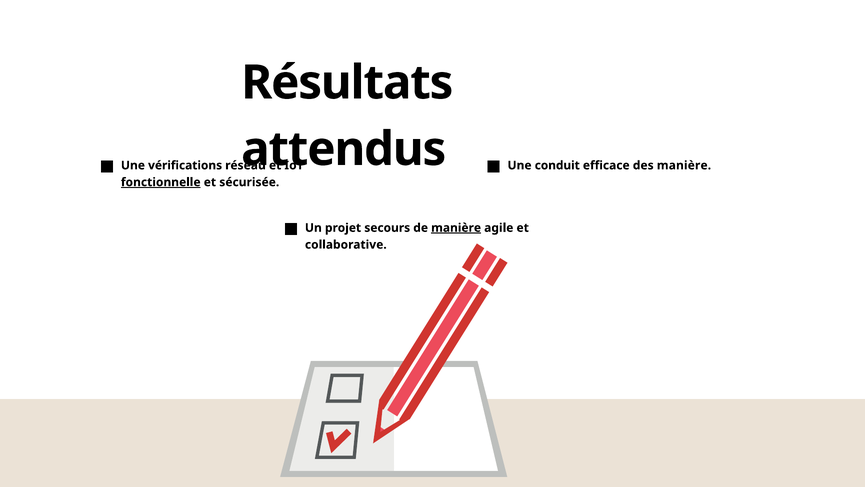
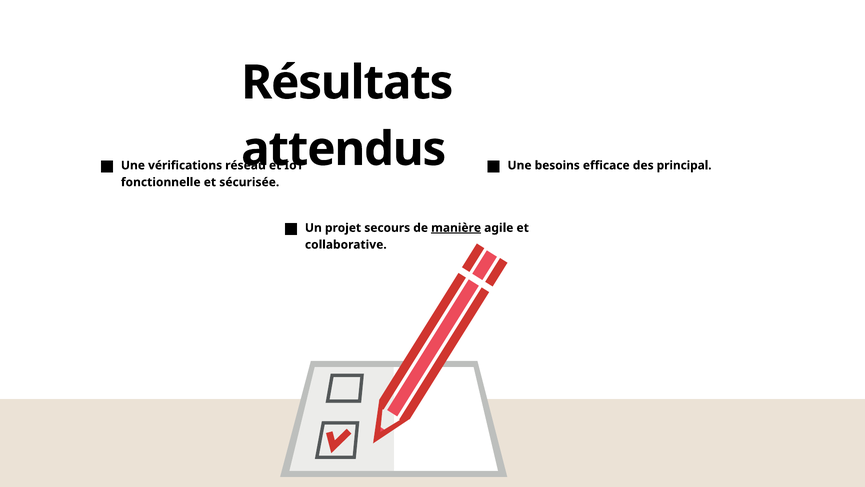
conduit: conduit -> besoins
des manière: manière -> principal
fonctionnelle underline: present -> none
